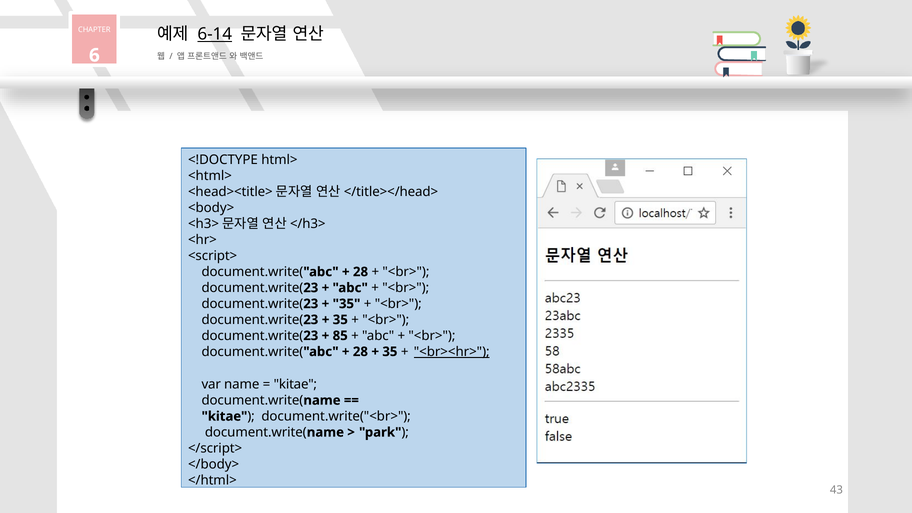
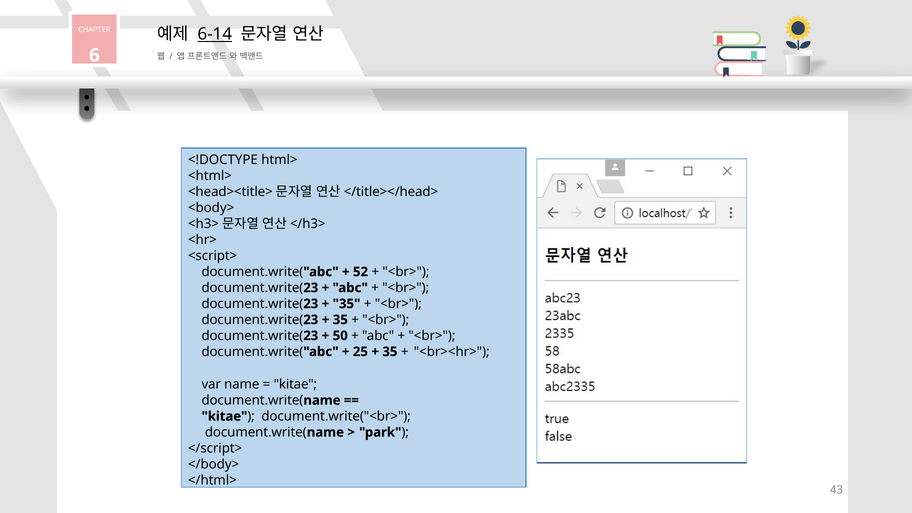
28 at (361, 272): 28 -> 52
85: 85 -> 50
28 at (360, 352): 28 -> 25
<br><hr> underline: present -> none
